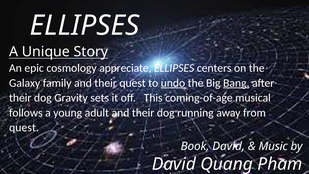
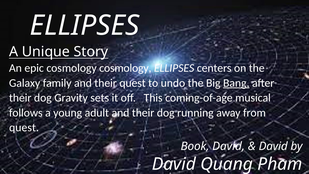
cosmology appreciate: appreciate -> cosmology
undo underline: present -> none
Music at (273, 146): Music -> David
